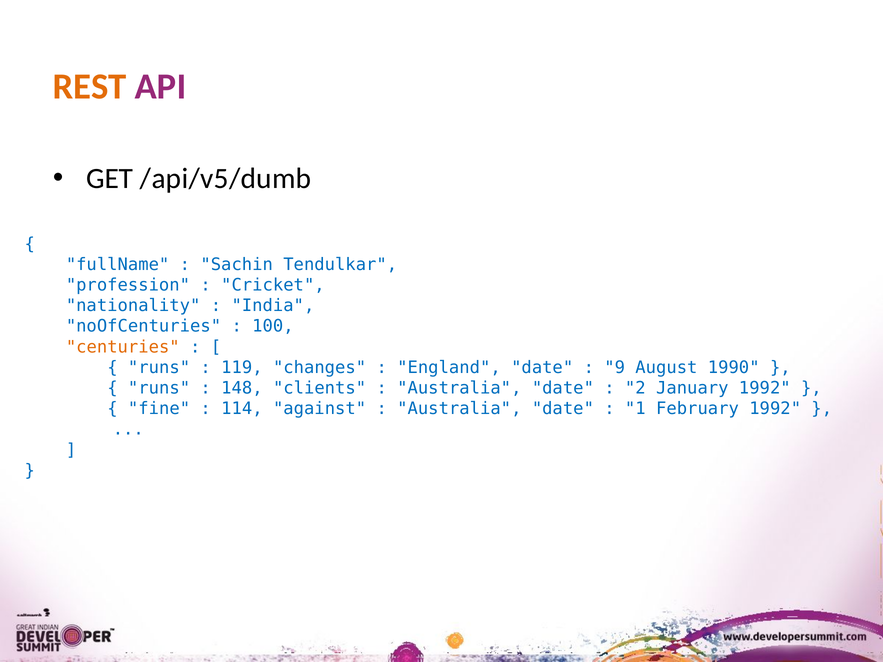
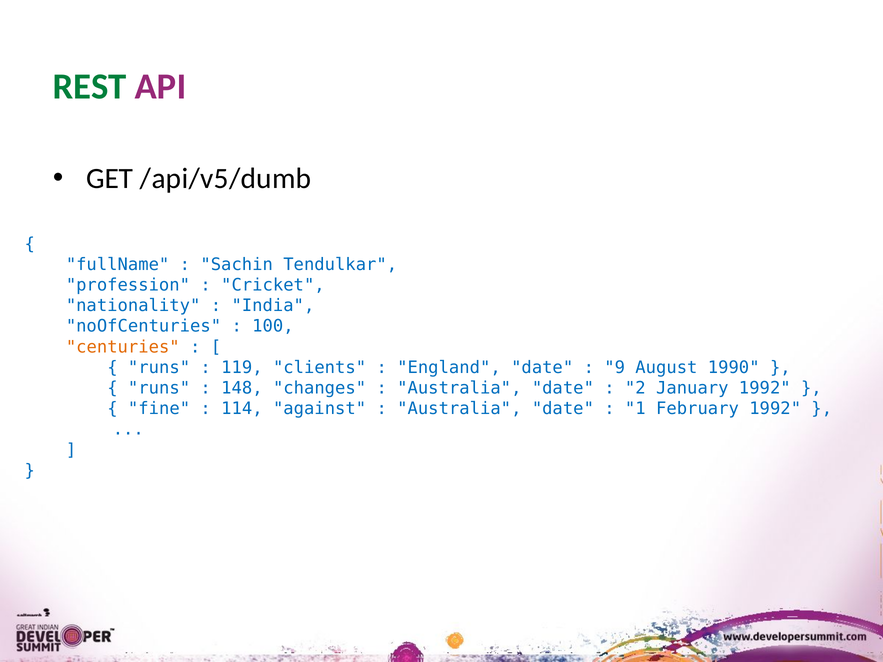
REST colour: orange -> green
changes: changes -> clients
clients: clients -> changes
